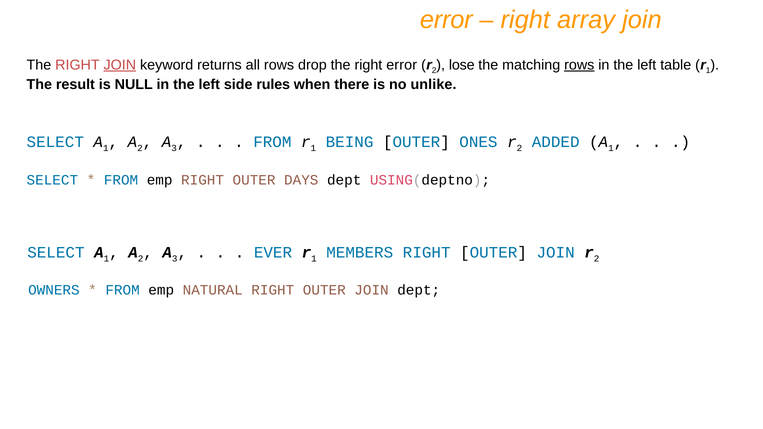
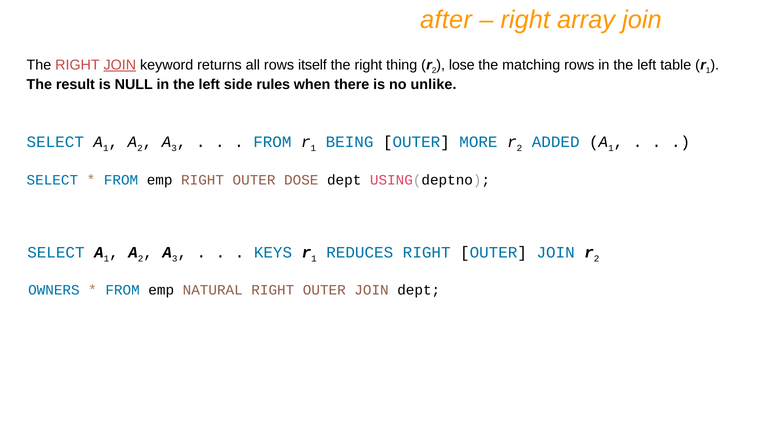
error at (446, 20): error -> after
drop: drop -> itself
right error: error -> thing
rows at (579, 65) underline: present -> none
ONES: ONES -> MORE
DAYS: DAYS -> DOSE
EVER: EVER -> KEYS
MEMBERS: MEMBERS -> REDUCES
